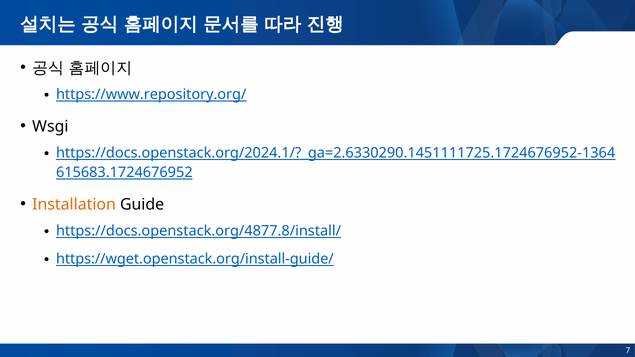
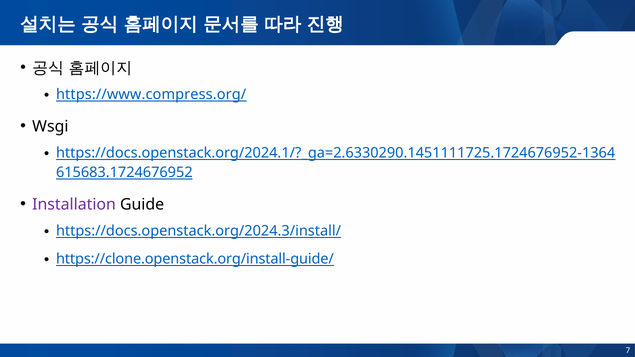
https://www.repository.org/: https://www.repository.org/ -> https://www.compress.org/
Installation colour: orange -> purple
https://docs.openstack.org/4877.8/install/: https://docs.openstack.org/4877.8/install/ -> https://docs.openstack.org/2024.3/install/
https://wget.openstack.org/install-guide/: https://wget.openstack.org/install-guide/ -> https://clone.openstack.org/install-guide/
